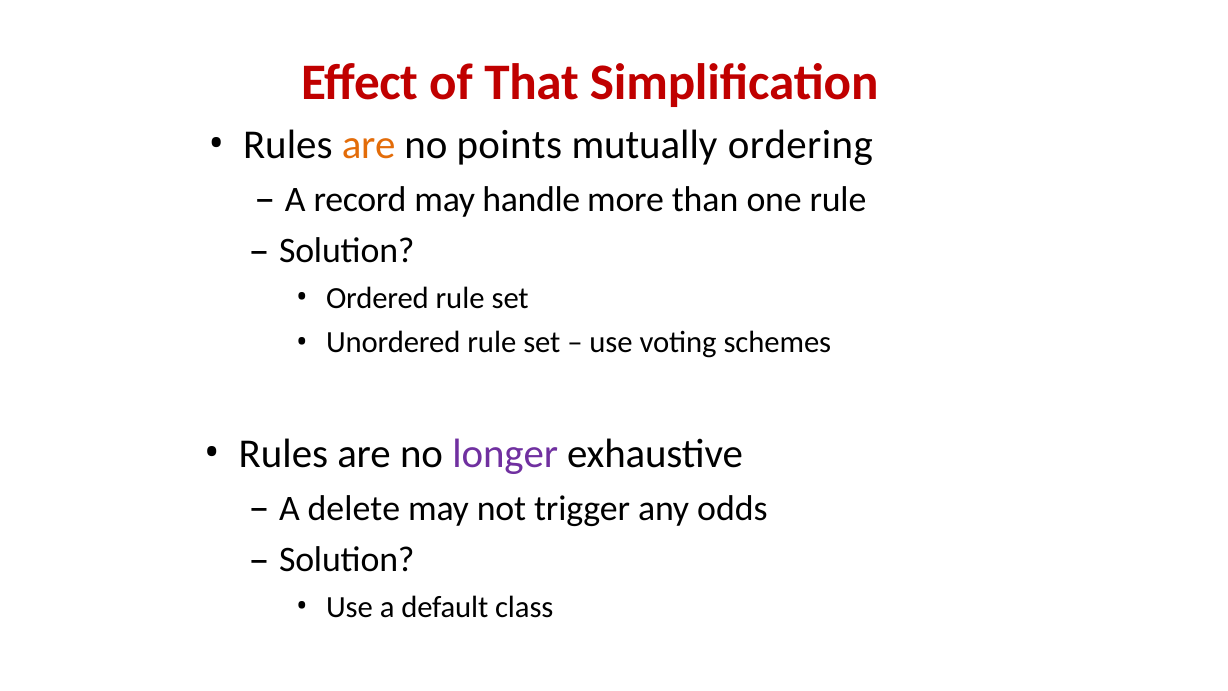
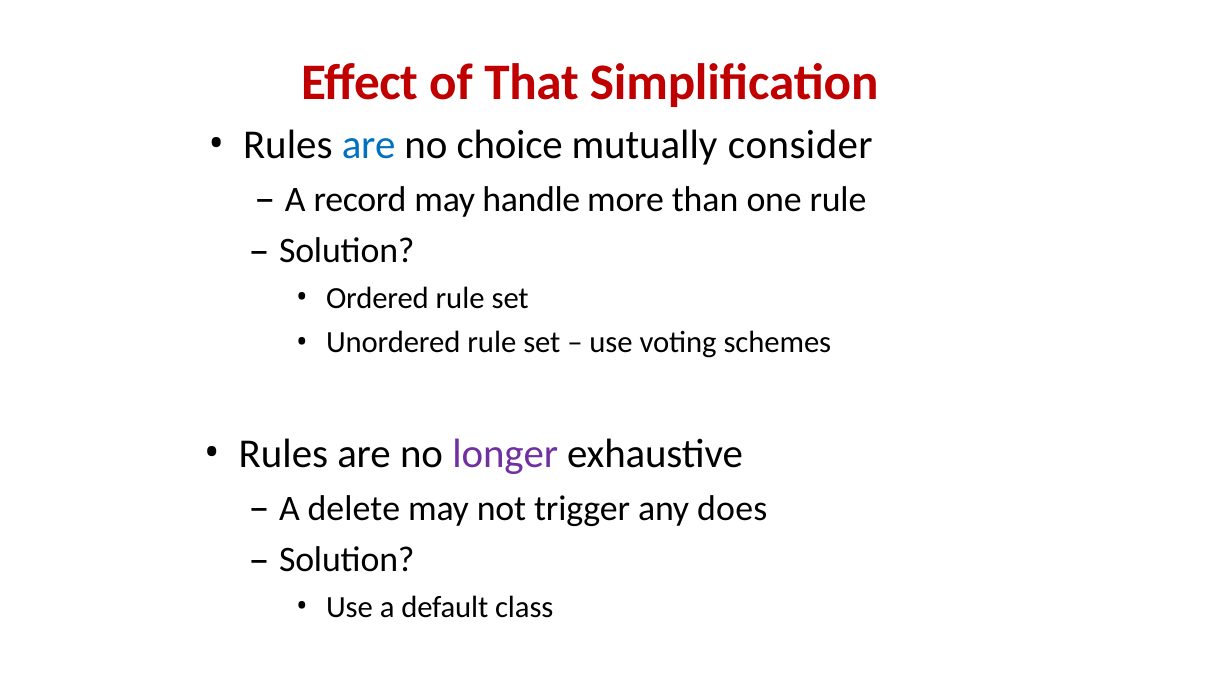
are at (369, 145) colour: orange -> blue
points: points -> choice
ordering: ordering -> consider
odds: odds -> does
